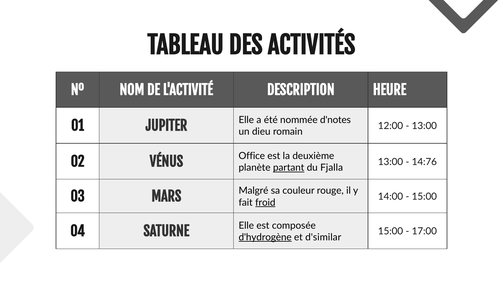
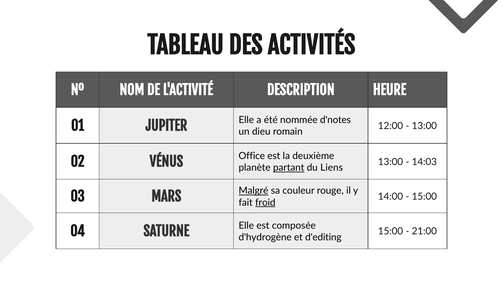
14:76: 14:76 -> 14:03
Fjalla: Fjalla -> Liens
Malgré underline: none -> present
17:00: 17:00 -> 21:00
d'hydrogène underline: present -> none
d'similar: d'similar -> d'editing
